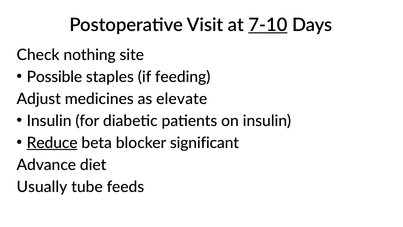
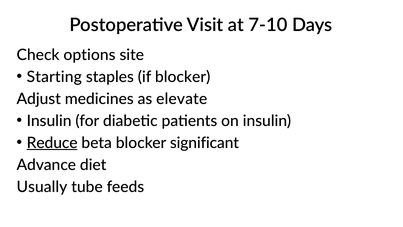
7-10 underline: present -> none
nothing: nothing -> options
Possible: Possible -> Starting
if feeding: feeding -> blocker
